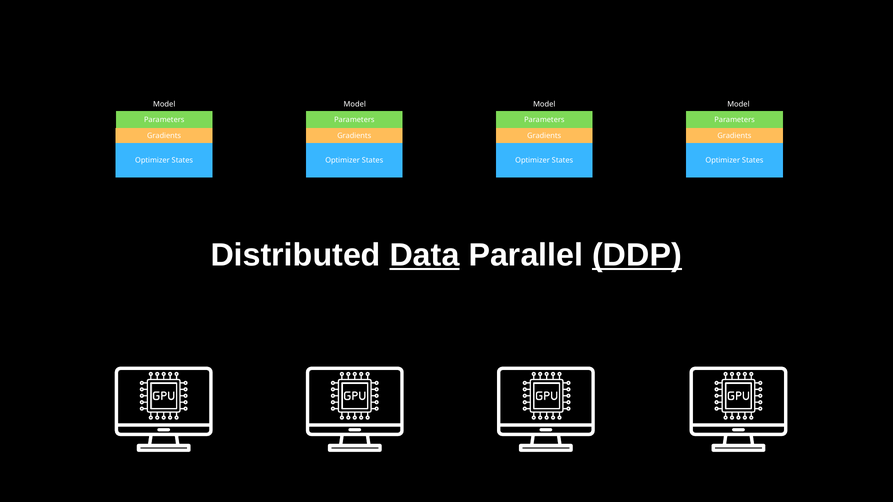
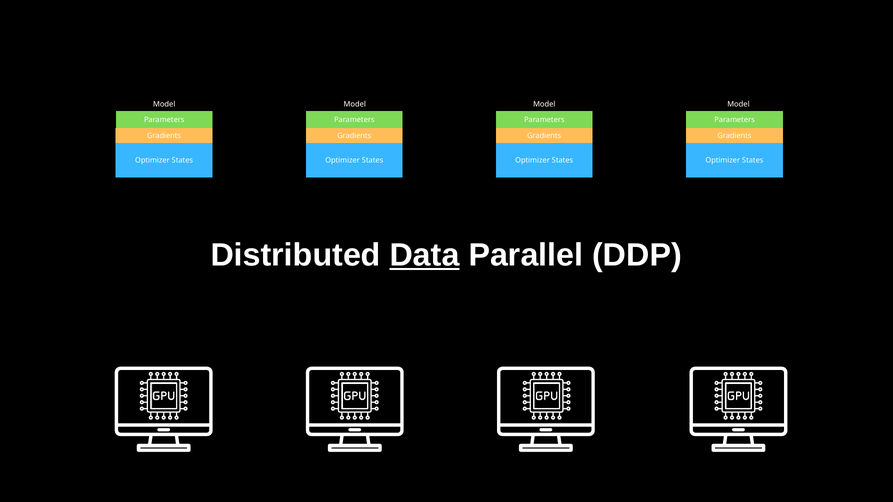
DDP underline: present -> none
